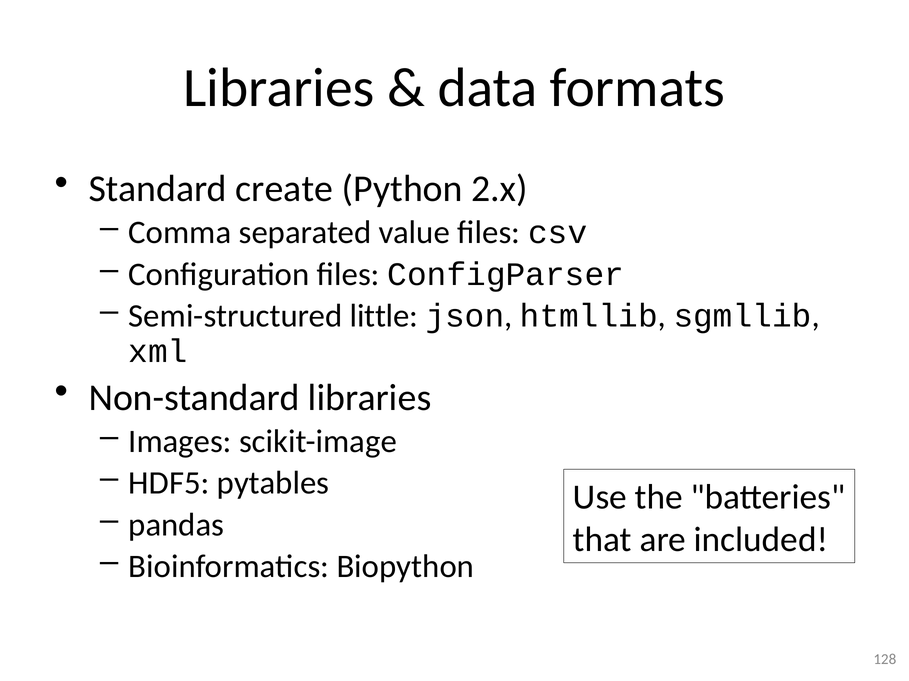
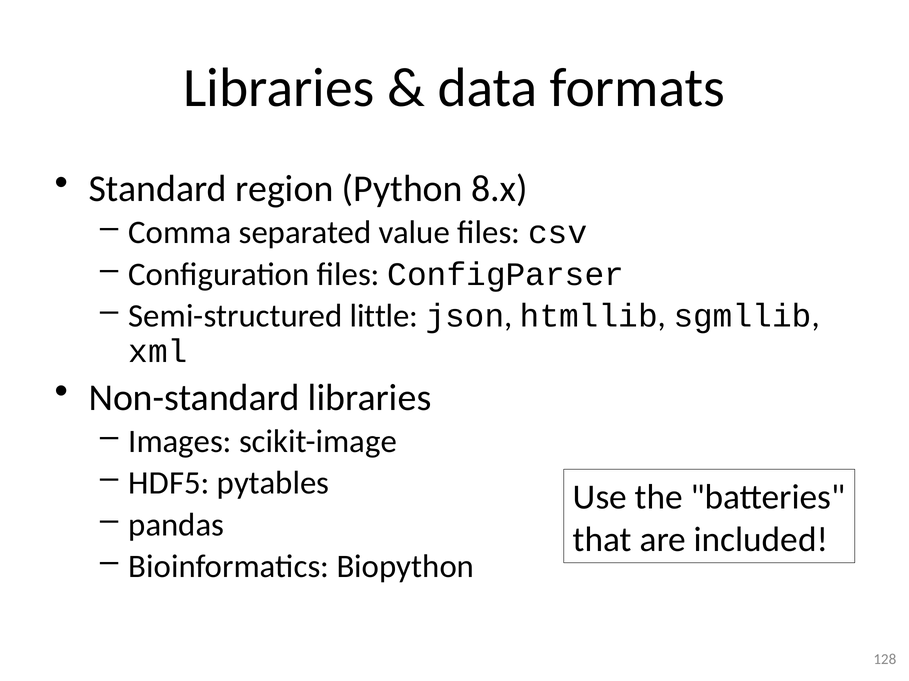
create: create -> region
2.x: 2.x -> 8.x
